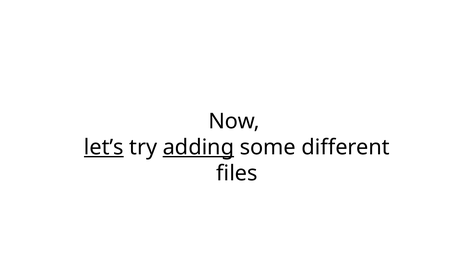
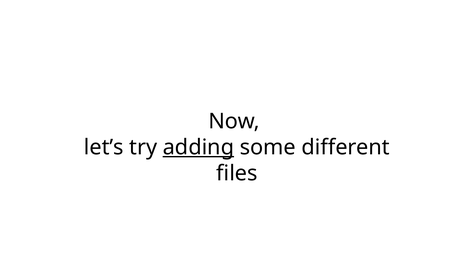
let’s underline: present -> none
